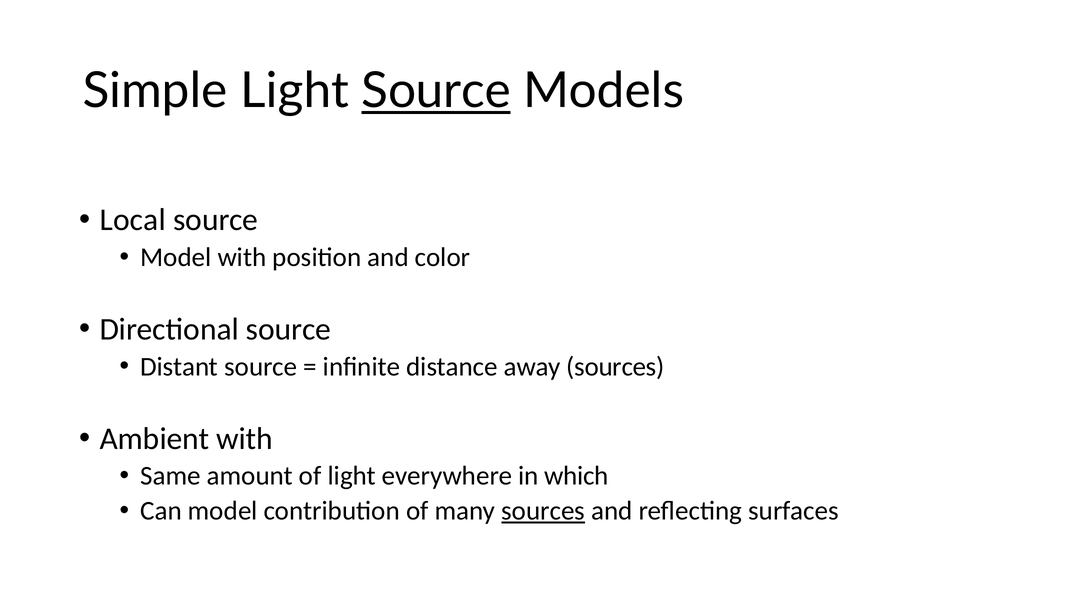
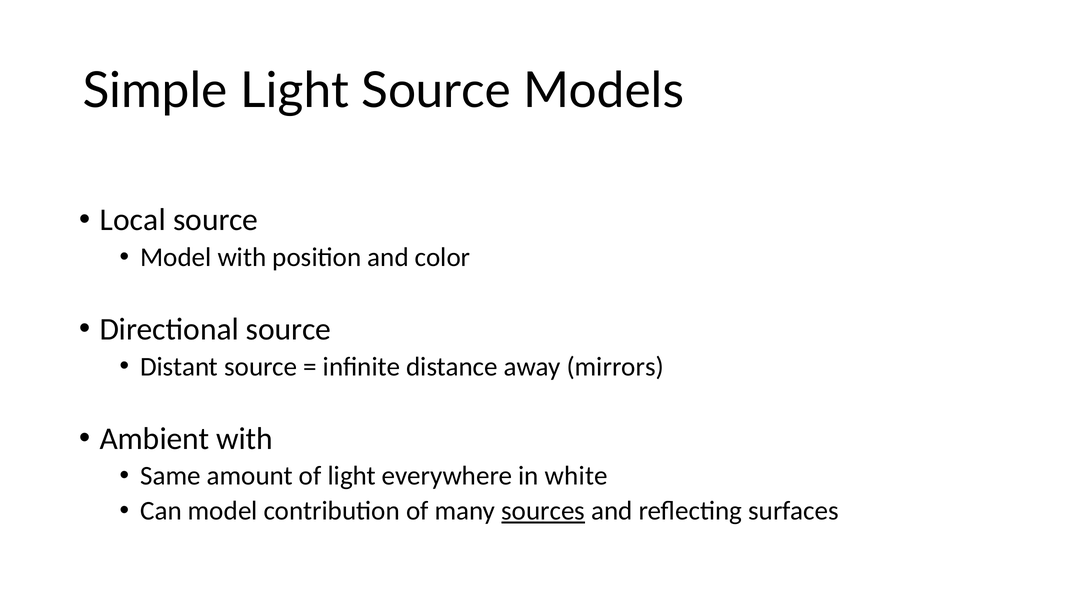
Source at (436, 91) underline: present -> none
away sources: sources -> mirrors
which: which -> white
